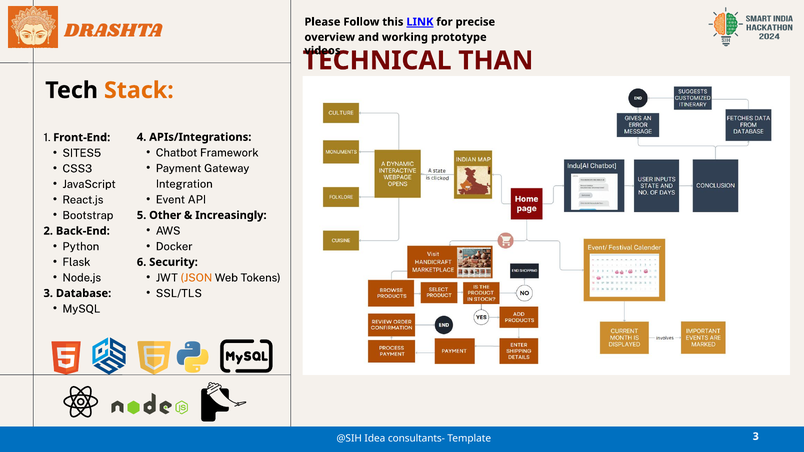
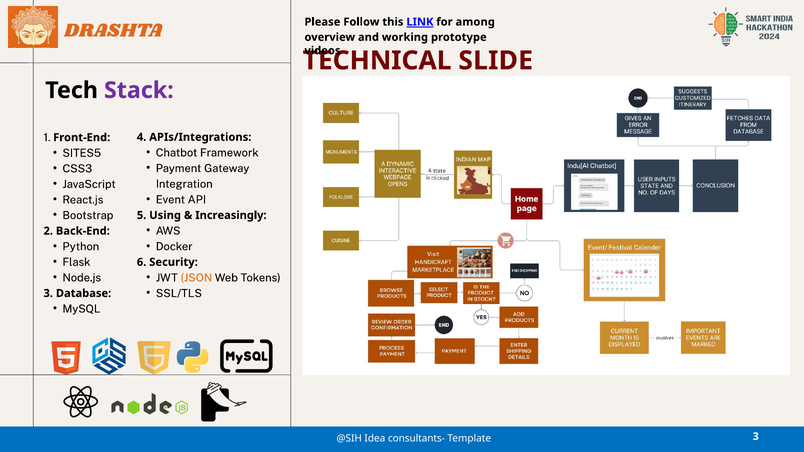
precise: precise -> among
THAN: THAN -> SLIDE
Stack colour: orange -> purple
Other: Other -> Using
